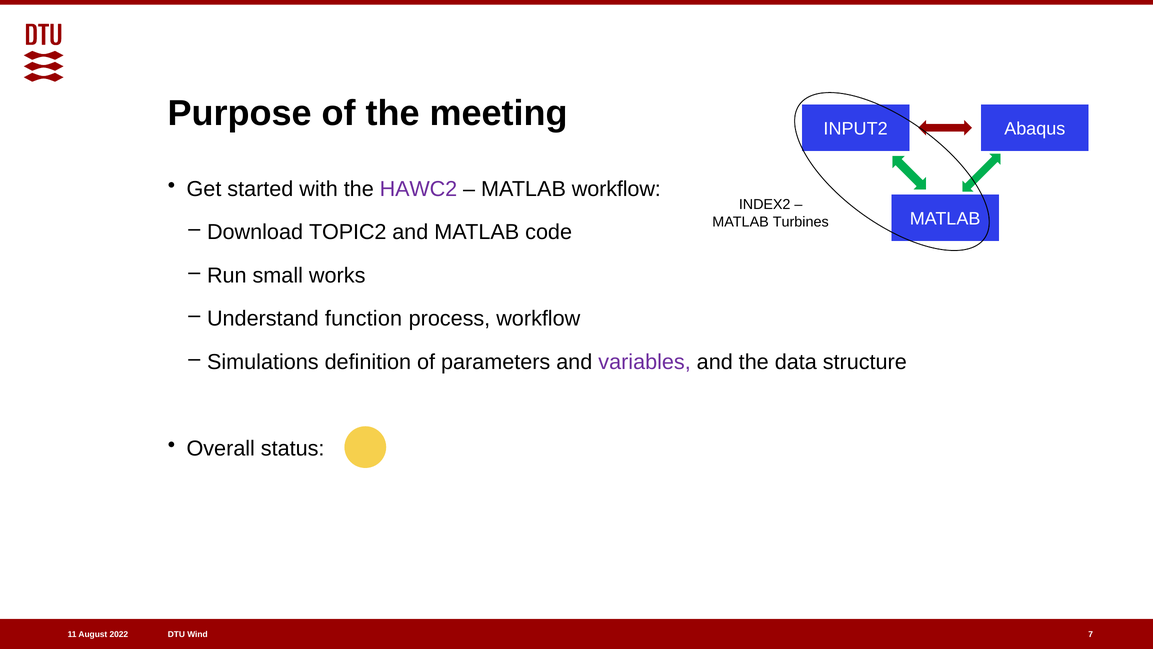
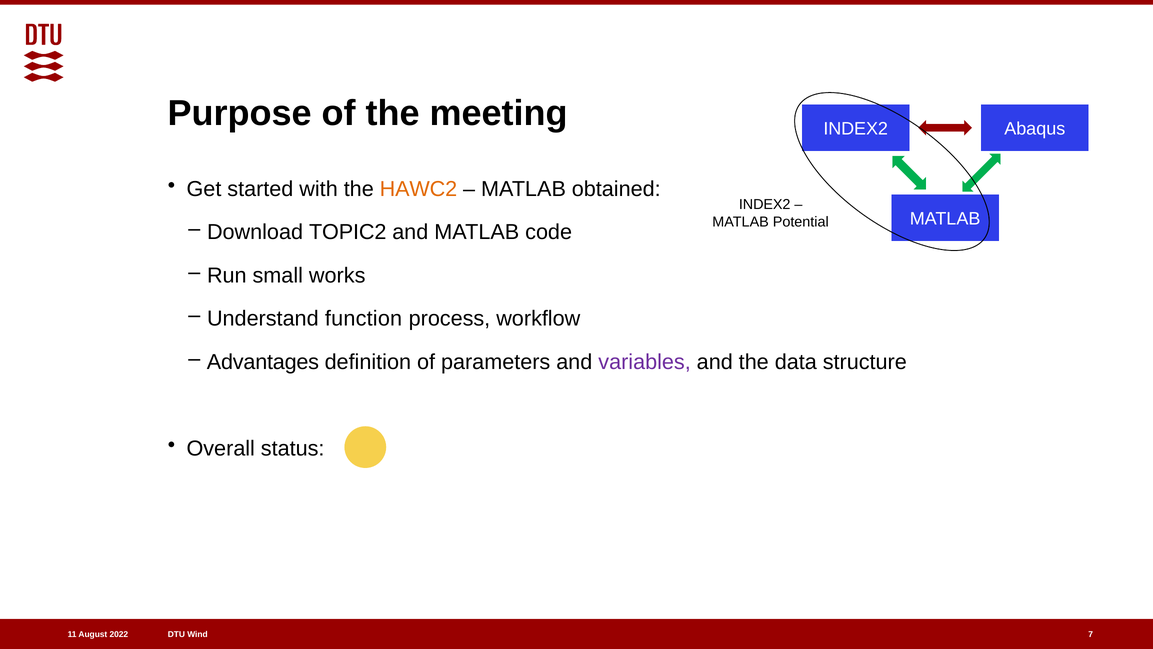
INPUT2 at (856, 129): INPUT2 -> INDEX2
HAWC2 colour: purple -> orange
MATLAB workflow: workflow -> obtained
Turbines: Turbines -> Potential
Simulations: Simulations -> Advantages
